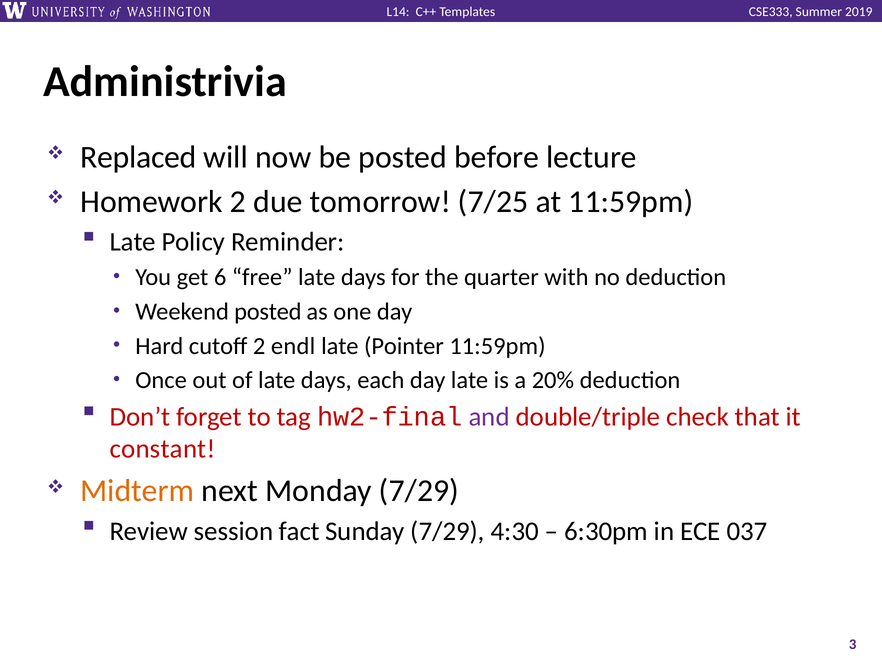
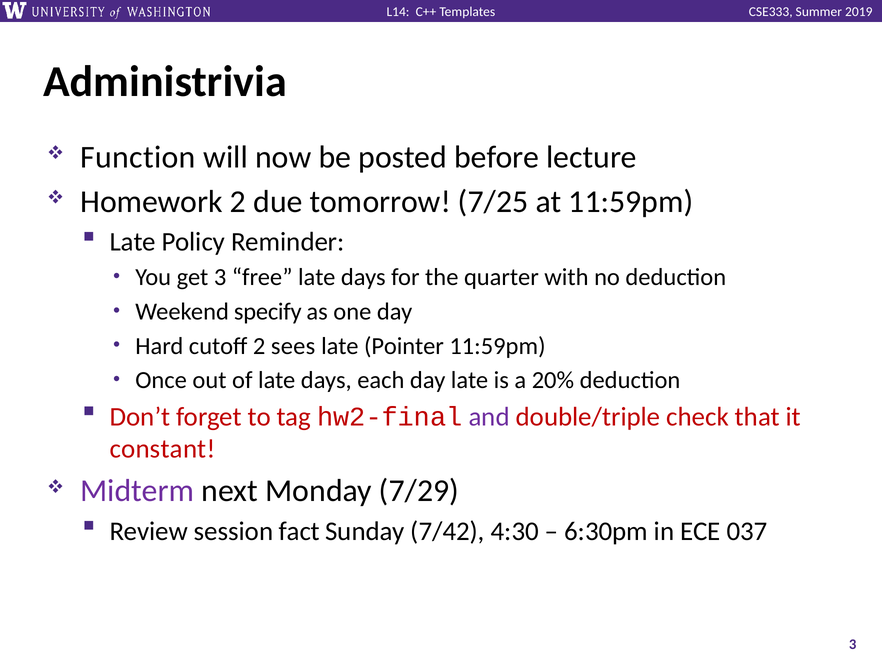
Replaced: Replaced -> Function
get 6: 6 -> 3
Weekend posted: posted -> specify
endl: endl -> sees
Midterm colour: orange -> purple
Sunday 7/29: 7/29 -> 7/42
